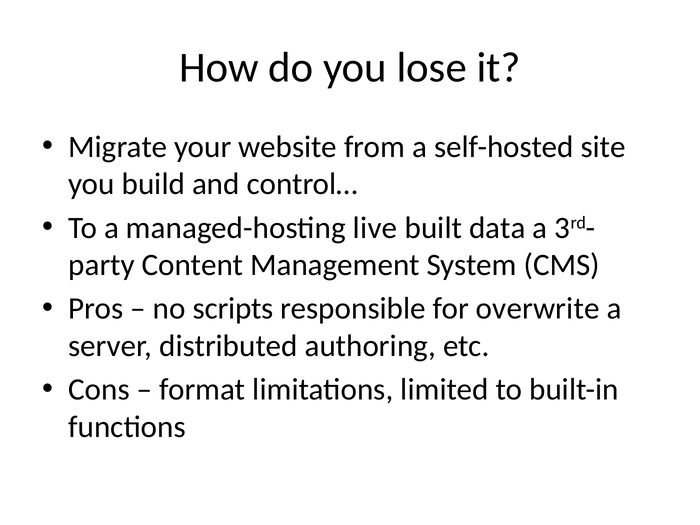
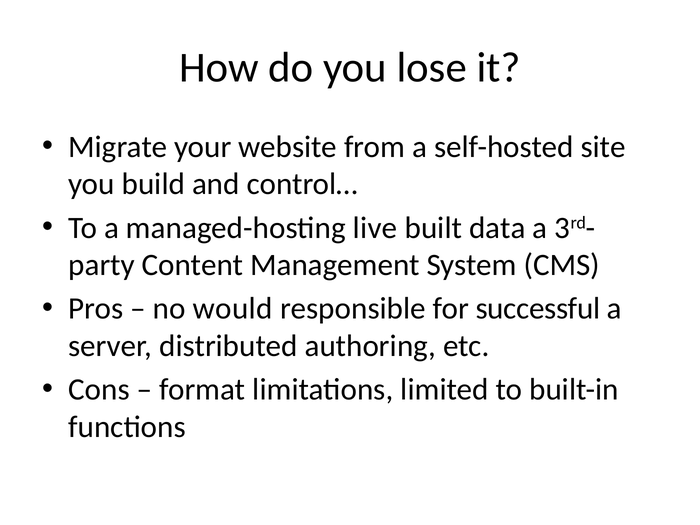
scripts: scripts -> would
overwrite: overwrite -> successful
